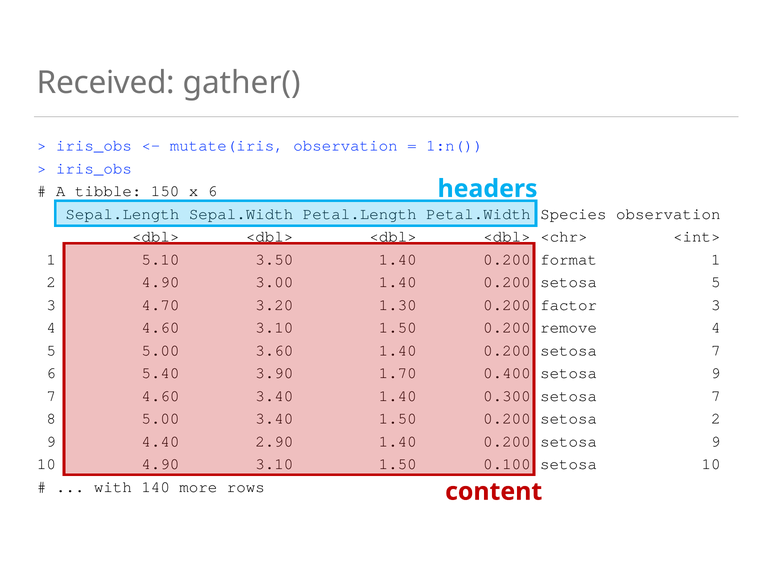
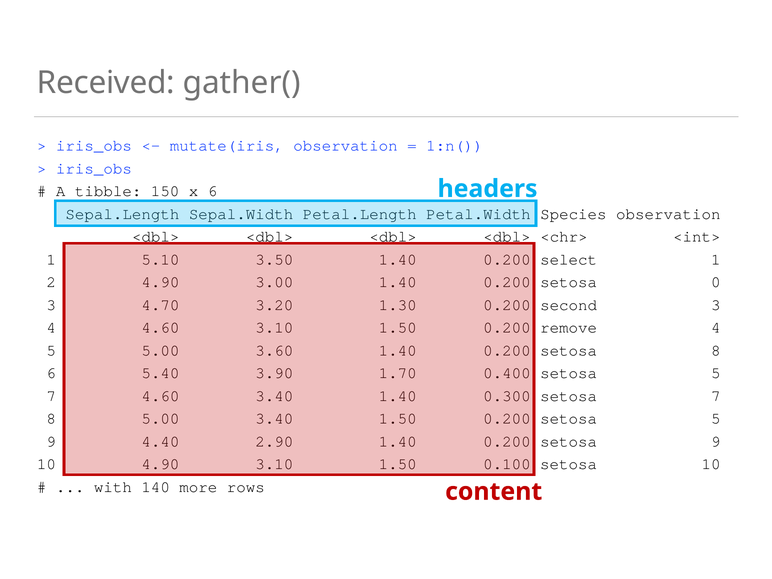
format: format -> select
setosa 5: 5 -> 0
factor: factor -> second
7 at (716, 350): 7 -> 8
9 at (716, 373): 9 -> 5
2 at (716, 419): 2 -> 5
